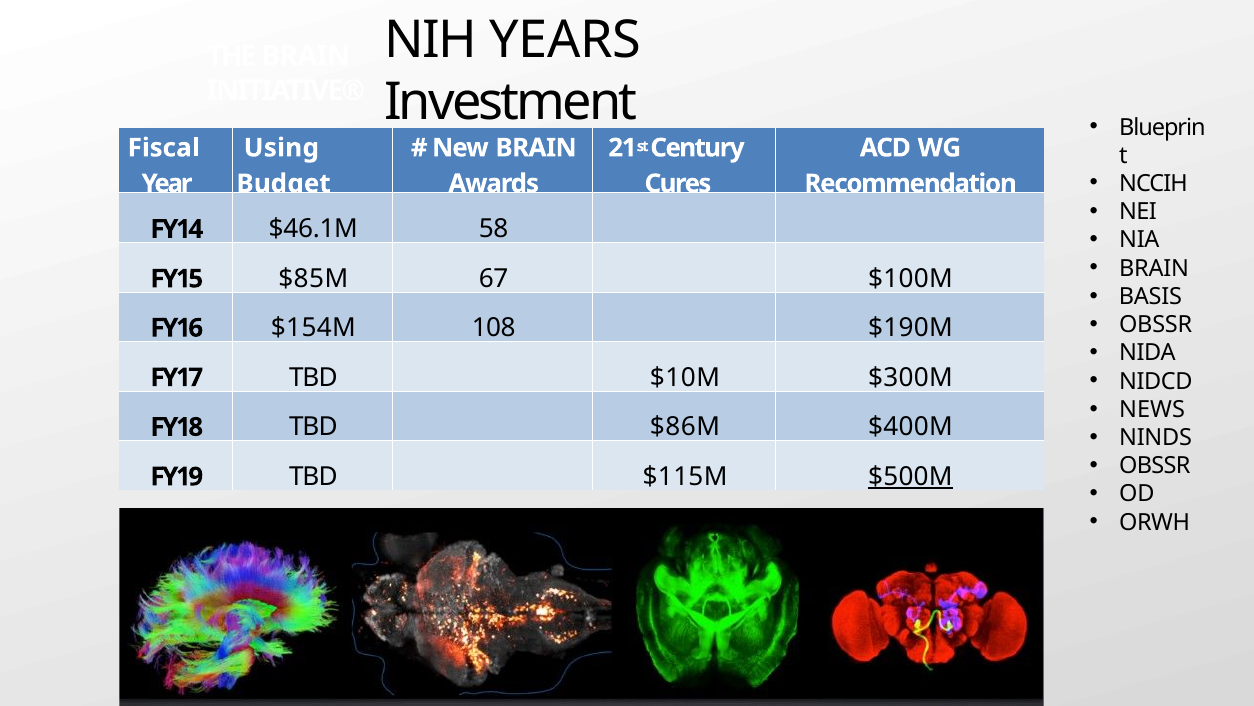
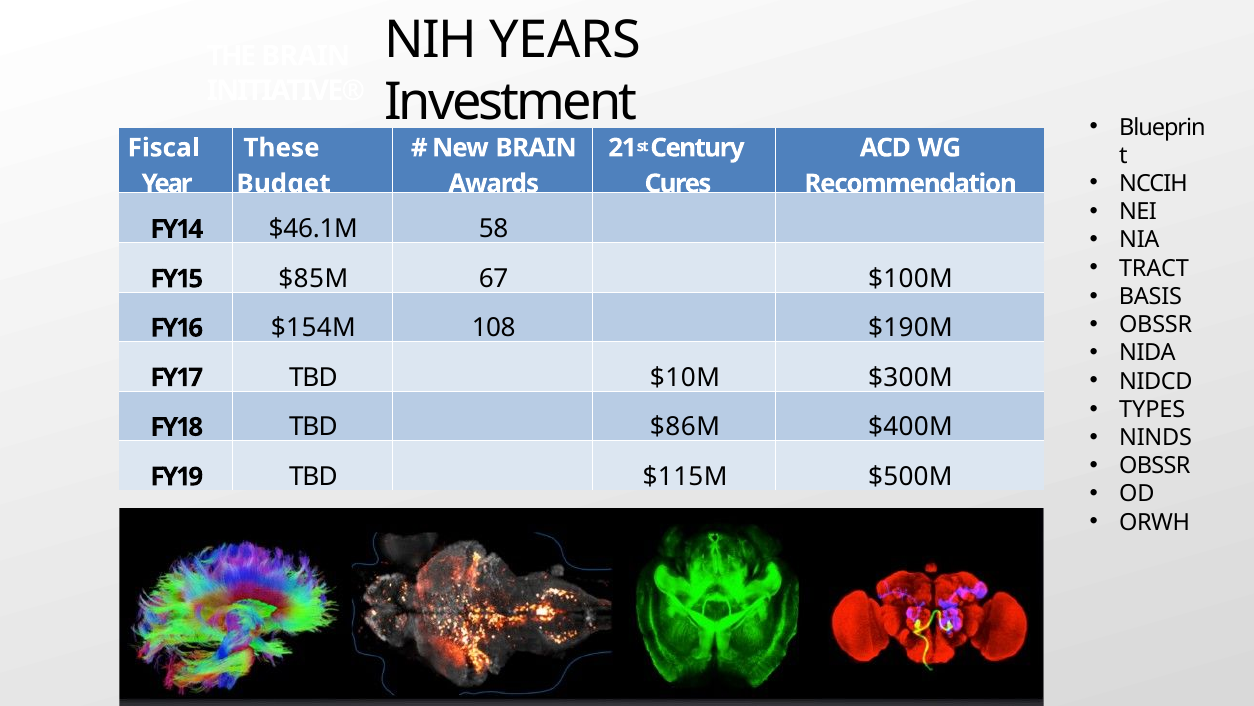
Using: Using -> These
BRAIN at (1154, 268): BRAIN -> TRACT
NEWS: NEWS -> TYPES
$500M underline: present -> none
